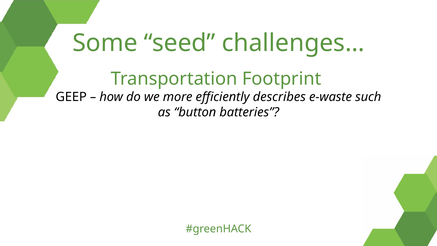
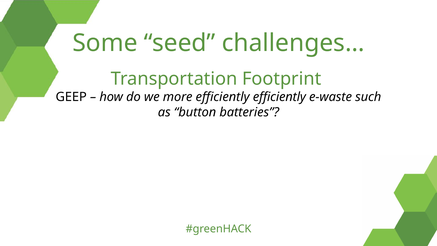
efficiently describes: describes -> efficiently
